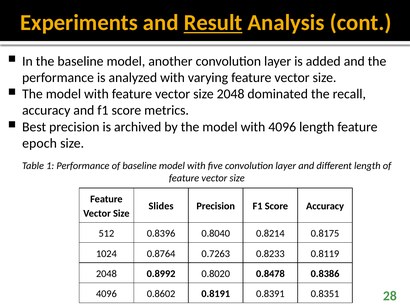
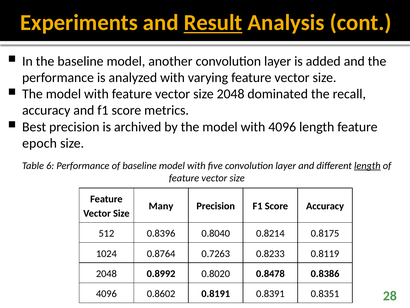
1: 1 -> 6
length at (367, 165) underline: none -> present
Slides: Slides -> Many
